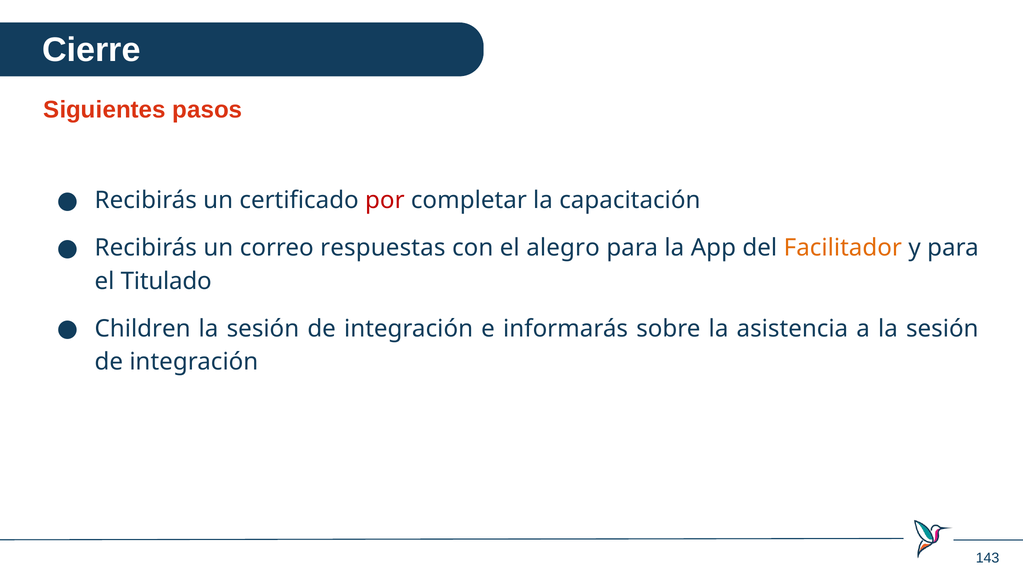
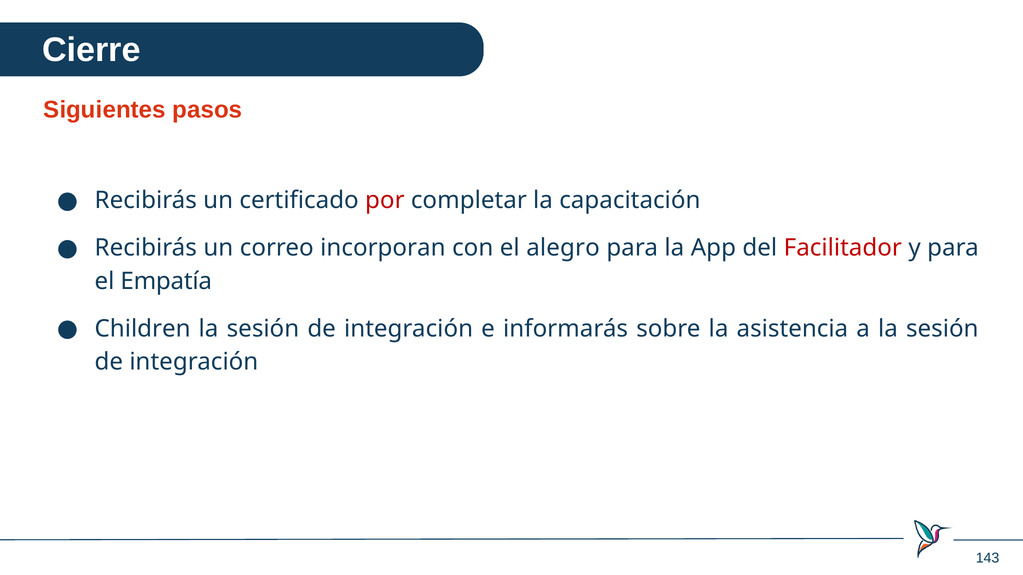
respuestas: respuestas -> incorporan
Facilitador colour: orange -> red
Titulado: Titulado -> Empatía
